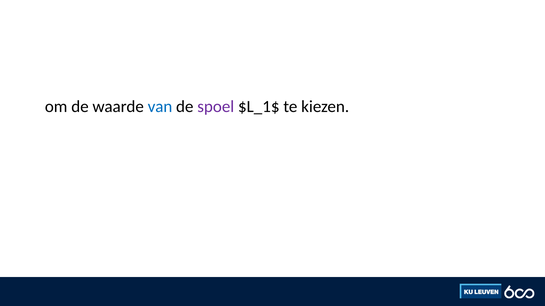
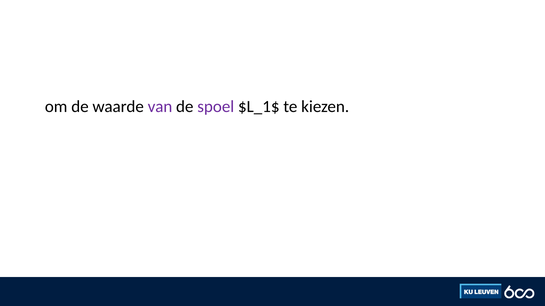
van colour: blue -> purple
